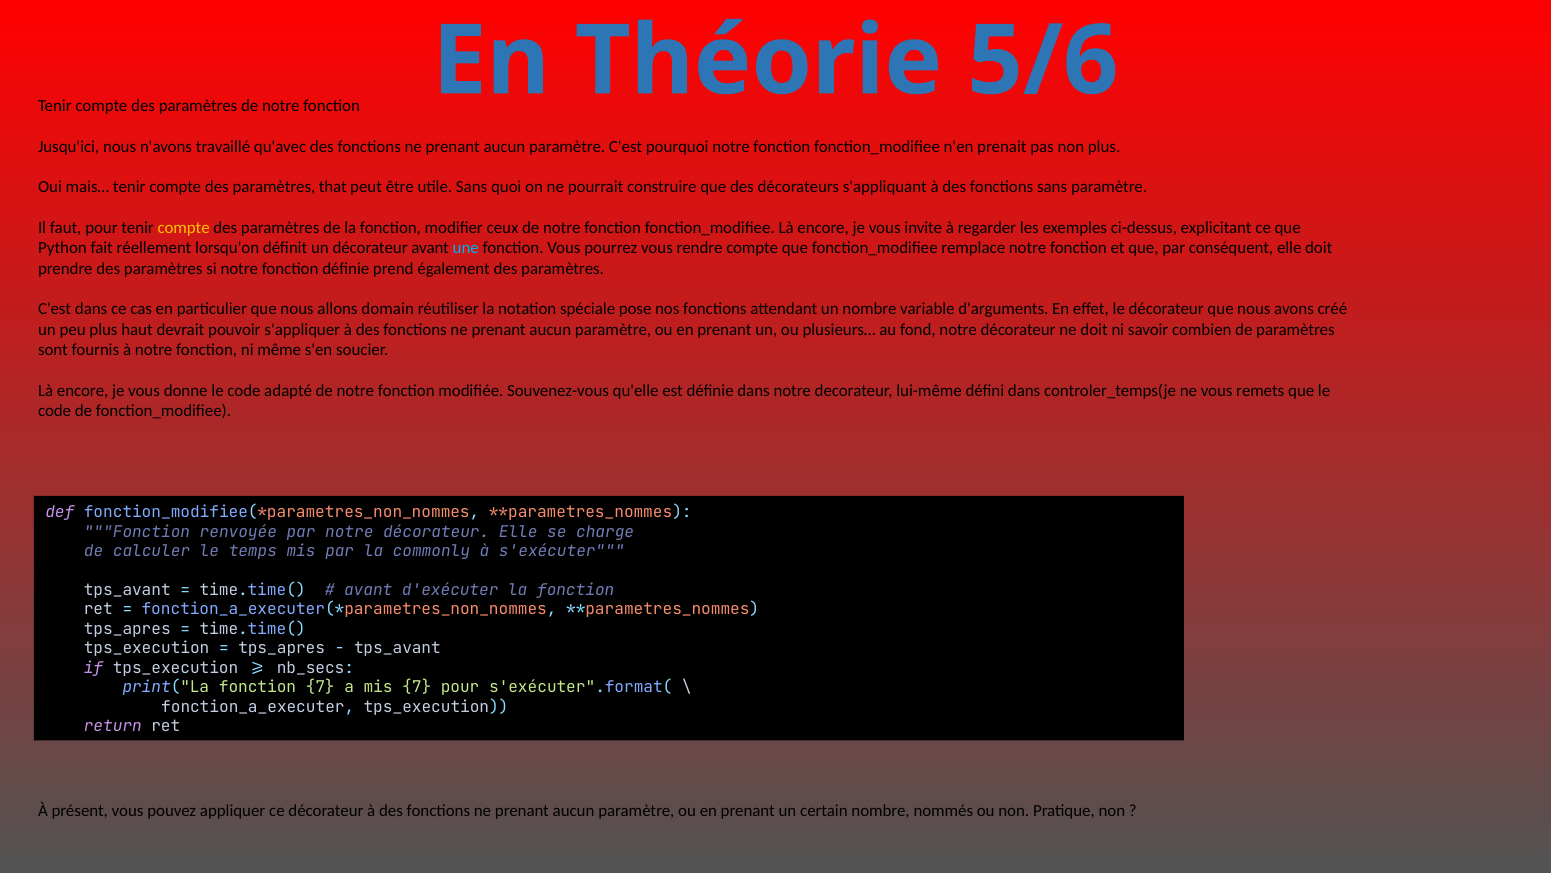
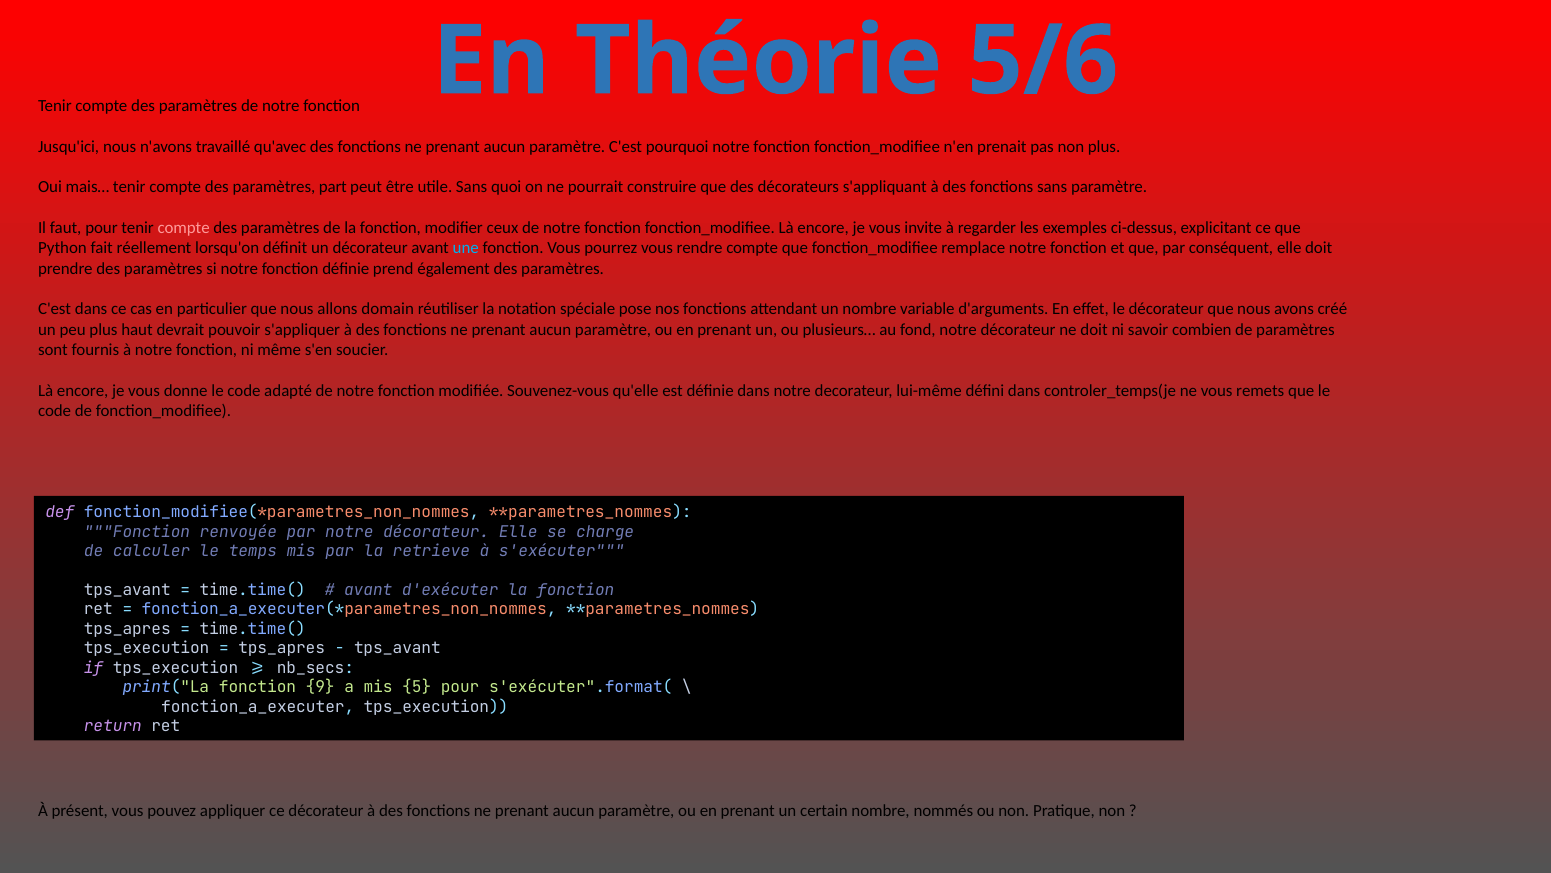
that: that -> part
compte at (184, 228) colour: yellow -> pink
commonly: commonly -> retrieve
fonction 7: 7 -> 9
mis 7: 7 -> 5
